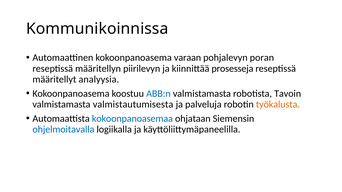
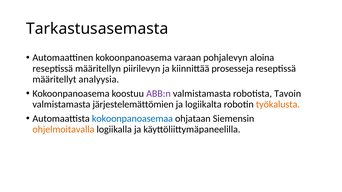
Kommunikoinnissa: Kommunikoinnissa -> Tarkastusasemasta
poran: poran -> aloina
ABB:n colour: blue -> purple
valmistautumisesta: valmistautumisesta -> järjestelemättömien
palveluja: palveluja -> logiikalta
ohjelmoitavalla colour: blue -> orange
